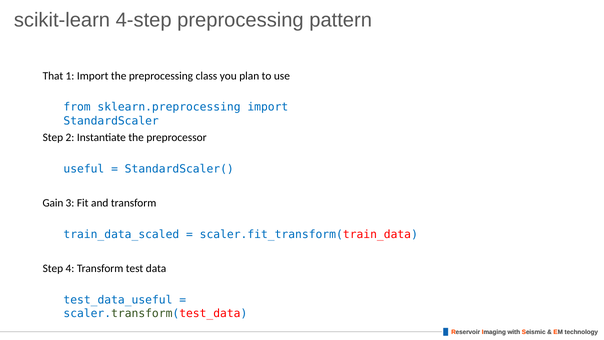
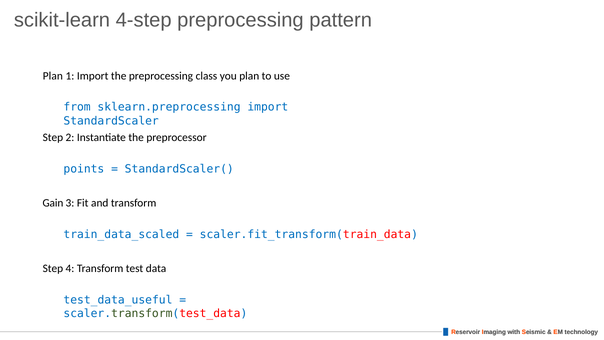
That at (53, 76): That -> Plan
useful: useful -> points
